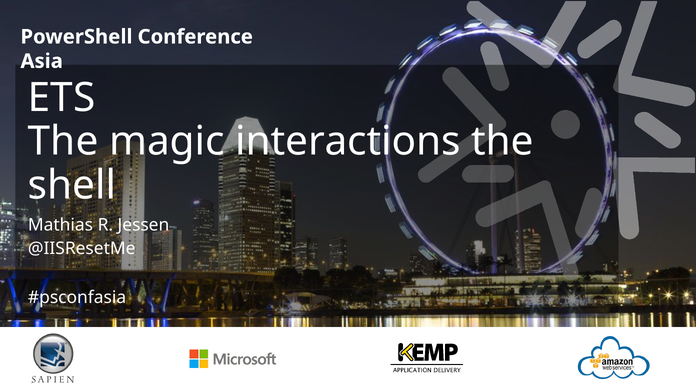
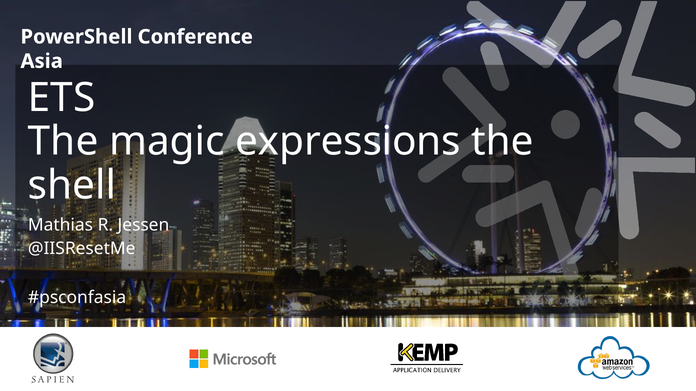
interactions: interactions -> expressions
